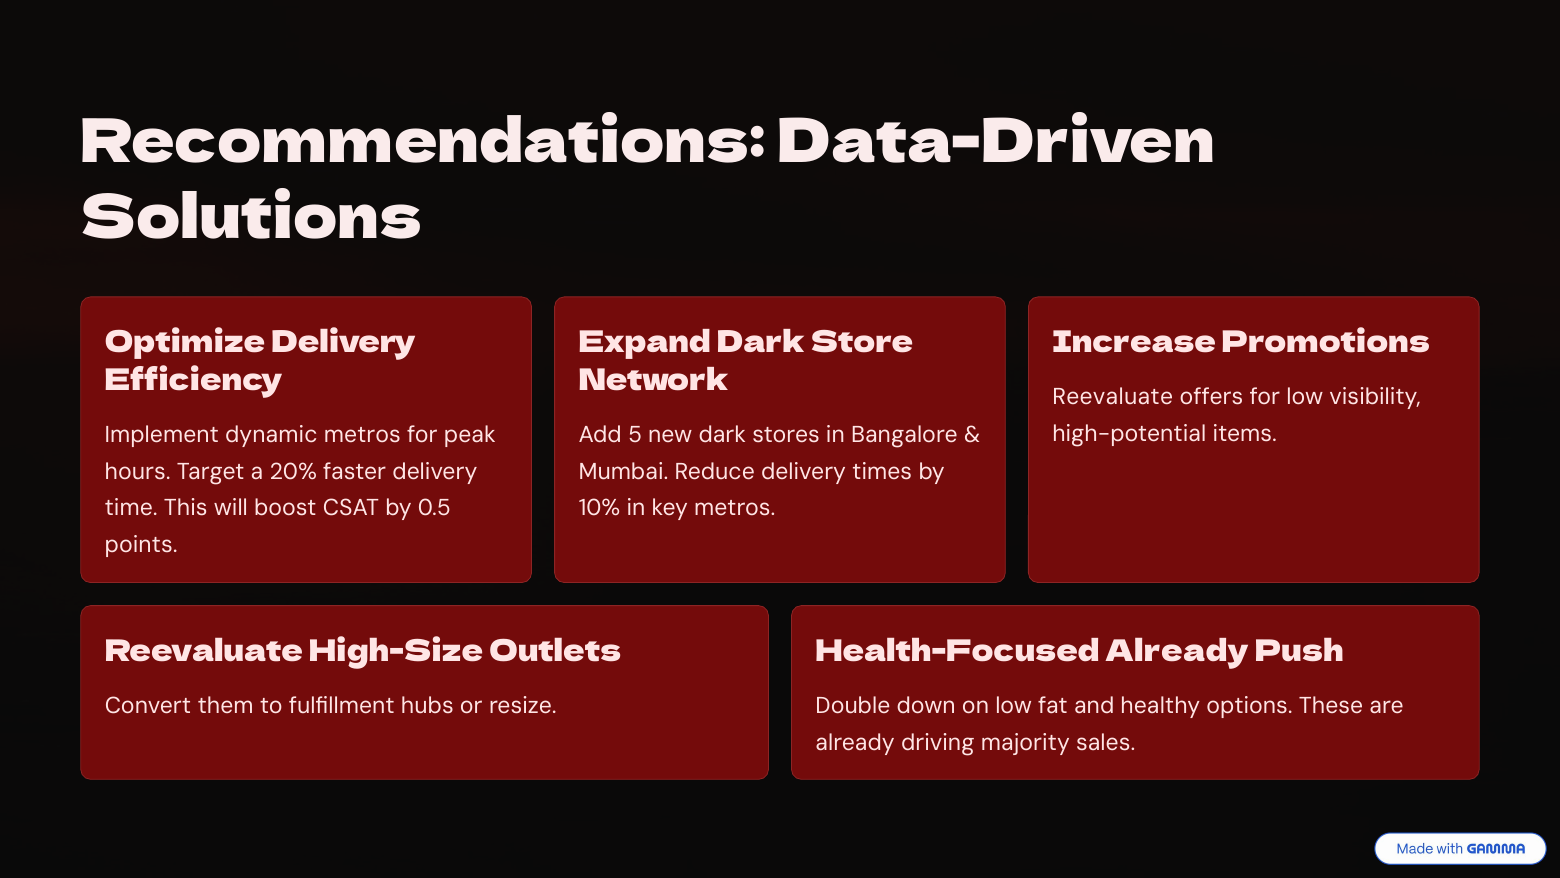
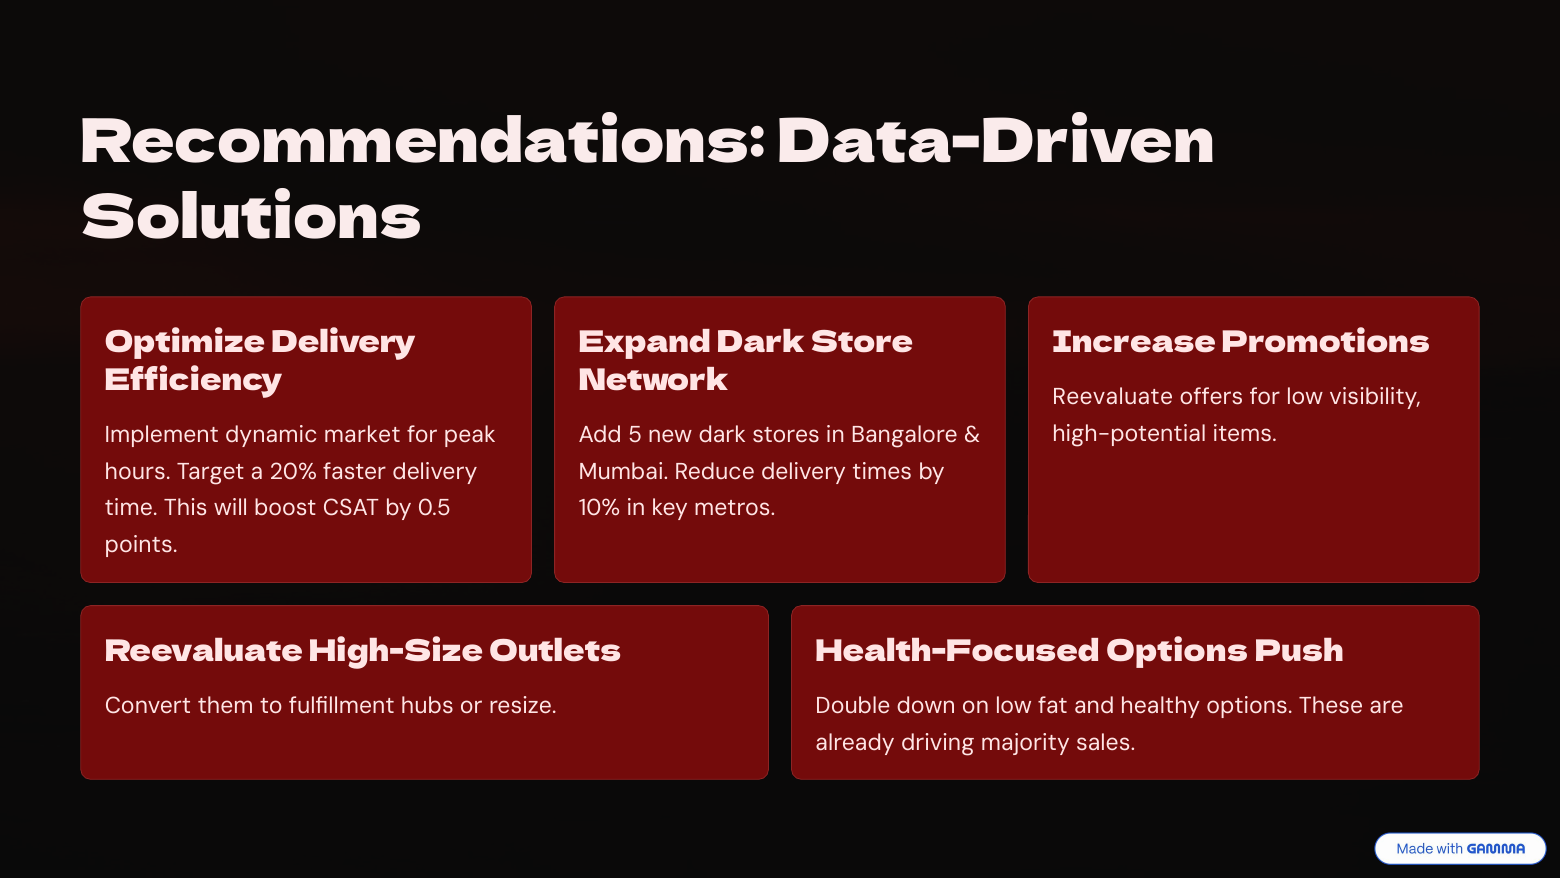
dynamic metros: metros -> market
Health-Focused Already: Already -> Options
